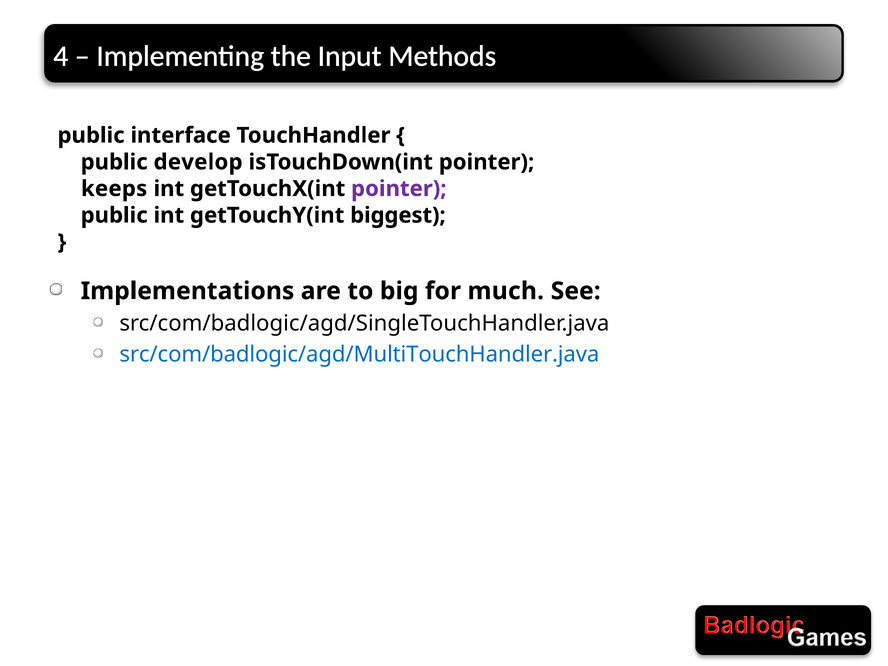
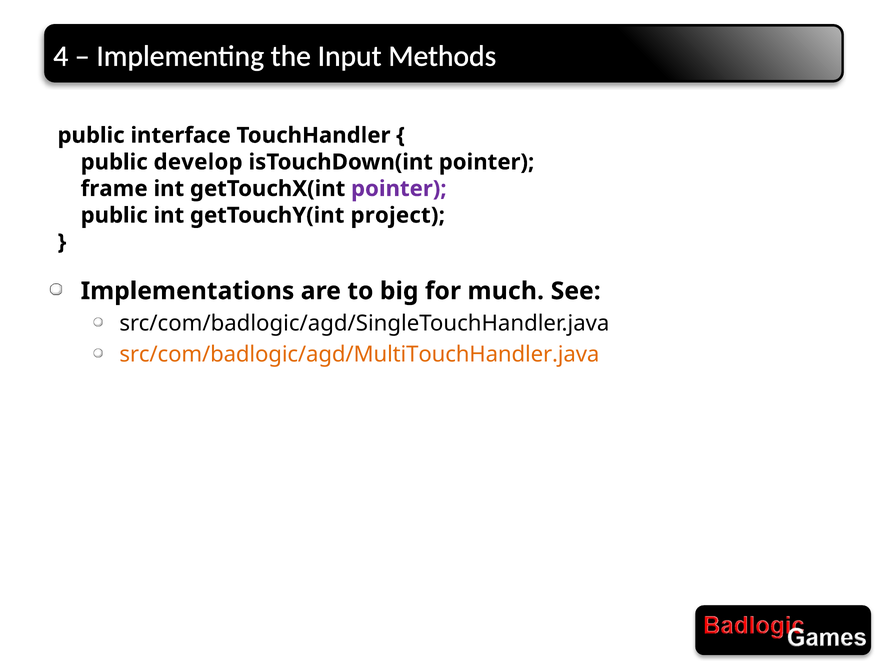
keeps: keeps -> frame
biggest: biggest -> project
src/com/badlogic/agd/MultiTouchHandler.java colour: blue -> orange
